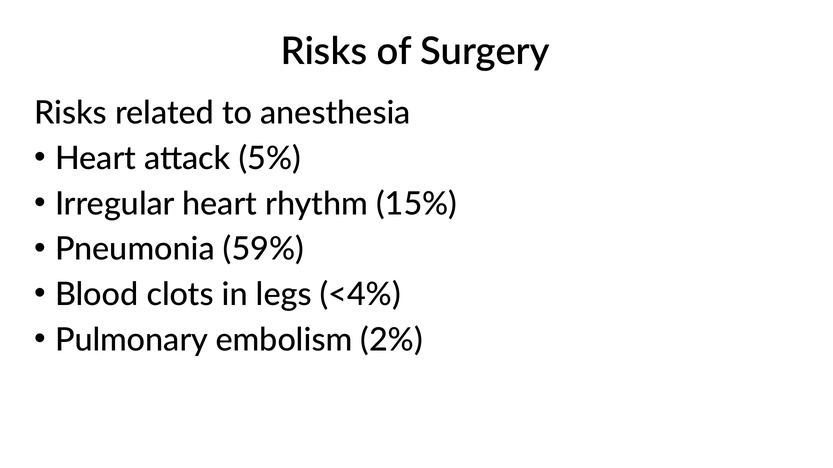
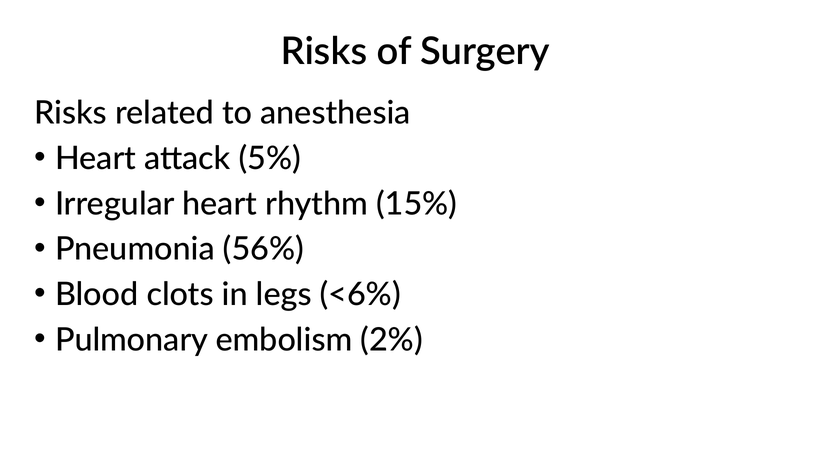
59%: 59% -> 56%
<4%: <4% -> <6%
